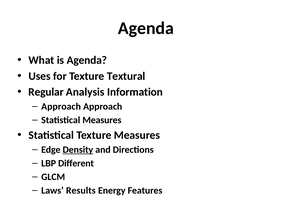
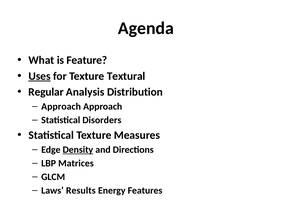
is Agenda: Agenda -> Feature
Uses underline: none -> present
Information: Information -> Distribution
Statistical Measures: Measures -> Disorders
Different: Different -> Matrices
